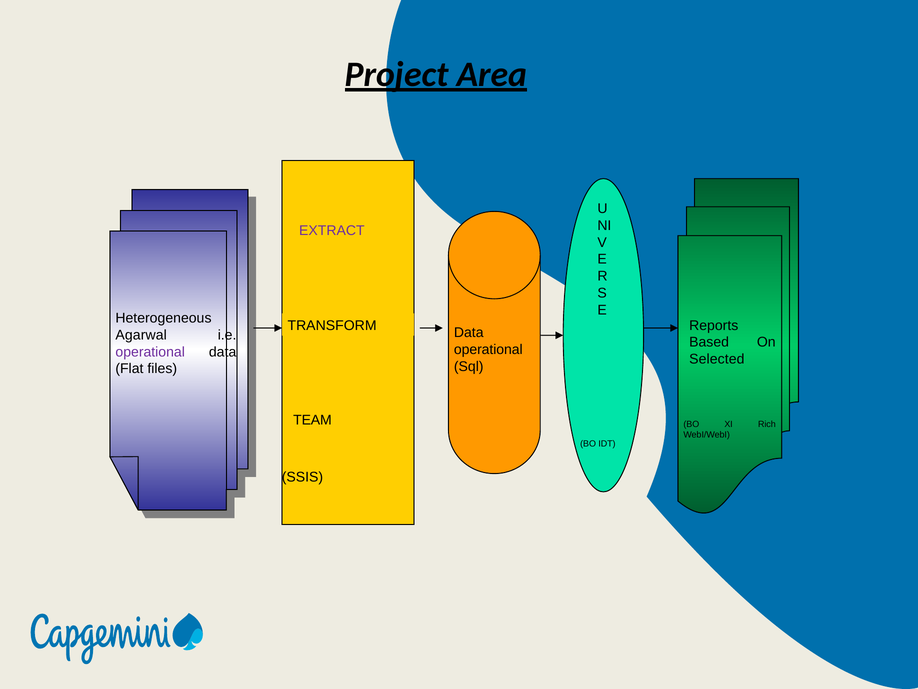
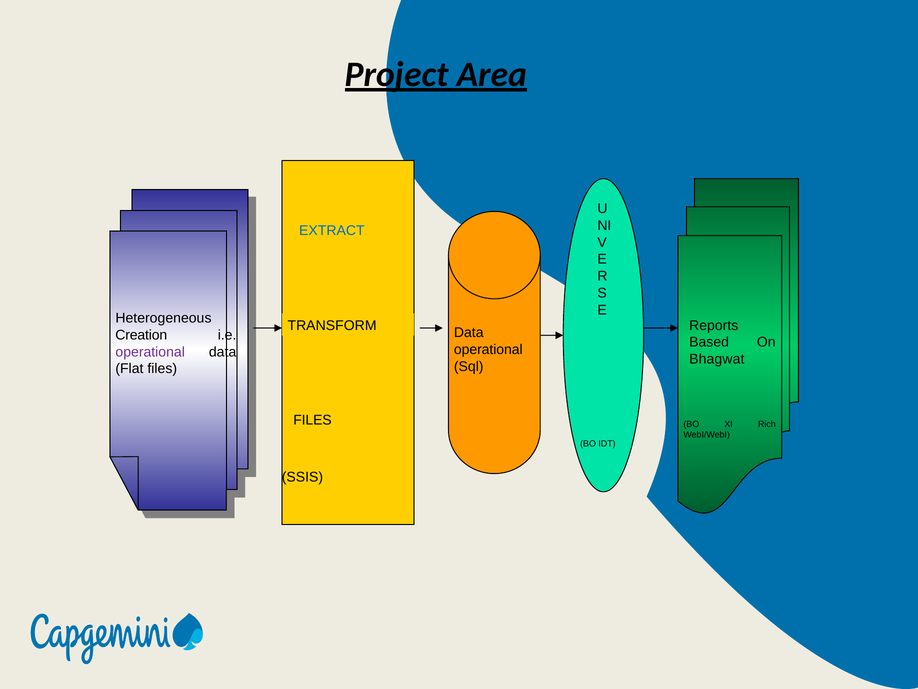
EXTRACT colour: purple -> blue
Agarwal: Agarwal -> Creation
Selected: Selected -> Bhagwat
TEAM at (312, 420): TEAM -> FILES
